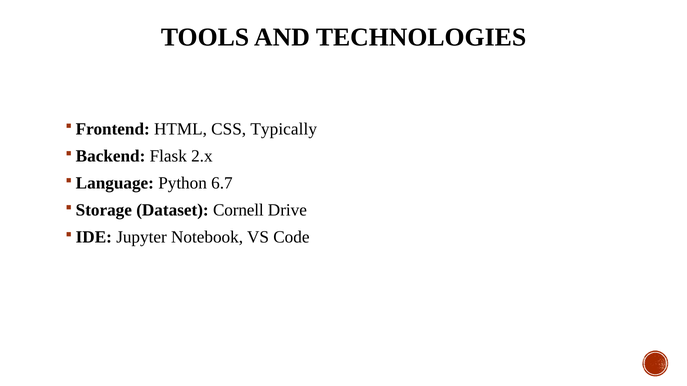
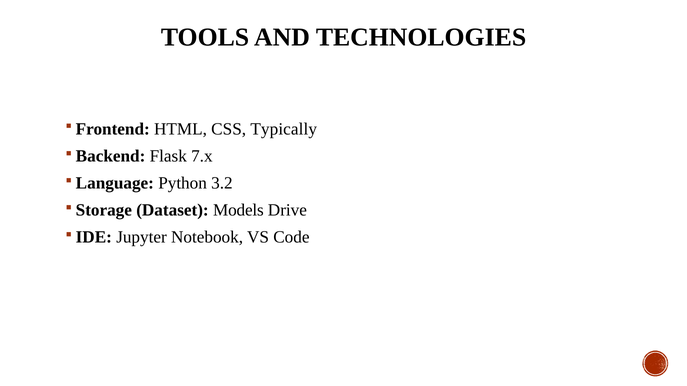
2.x: 2.x -> 7.x
6.7: 6.7 -> 3.2
Cornell: Cornell -> Models
